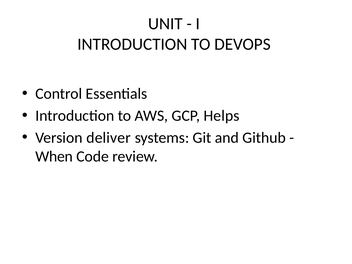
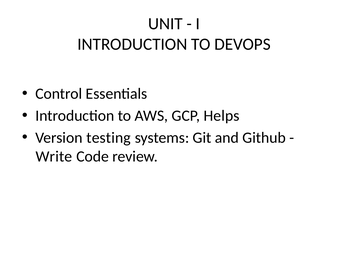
deliver: deliver -> testing
When: When -> Write
